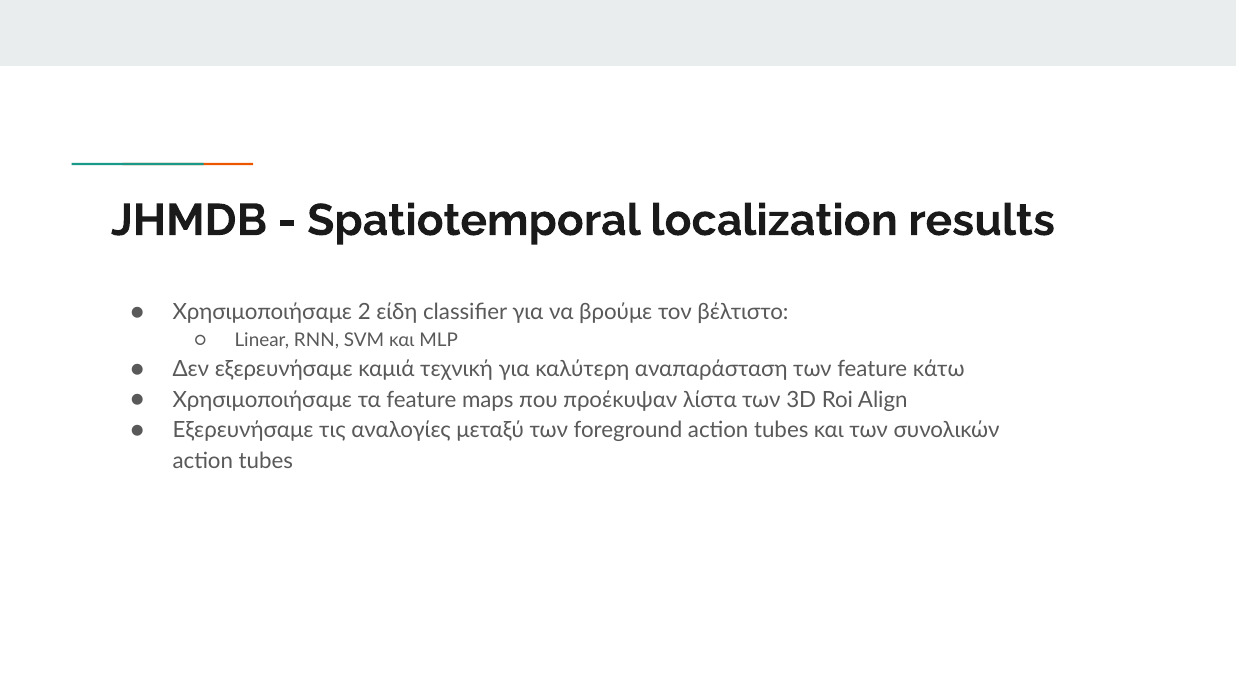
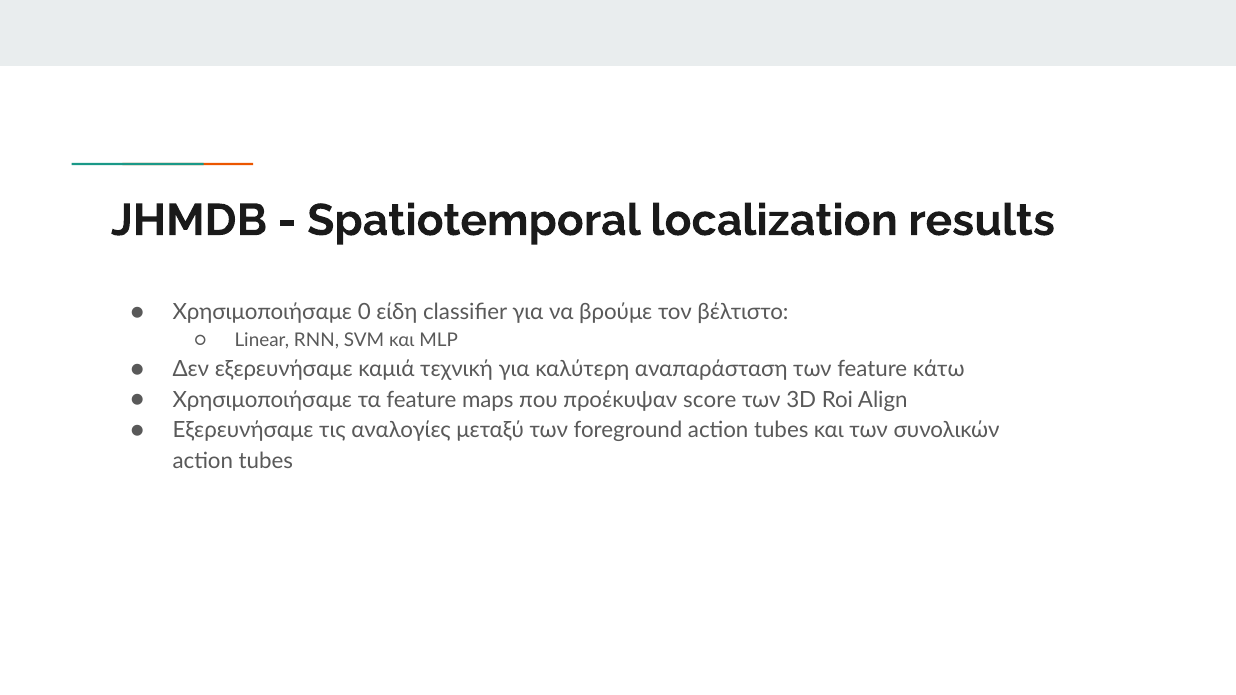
2: 2 -> 0
λίστα: λίστα -> score
